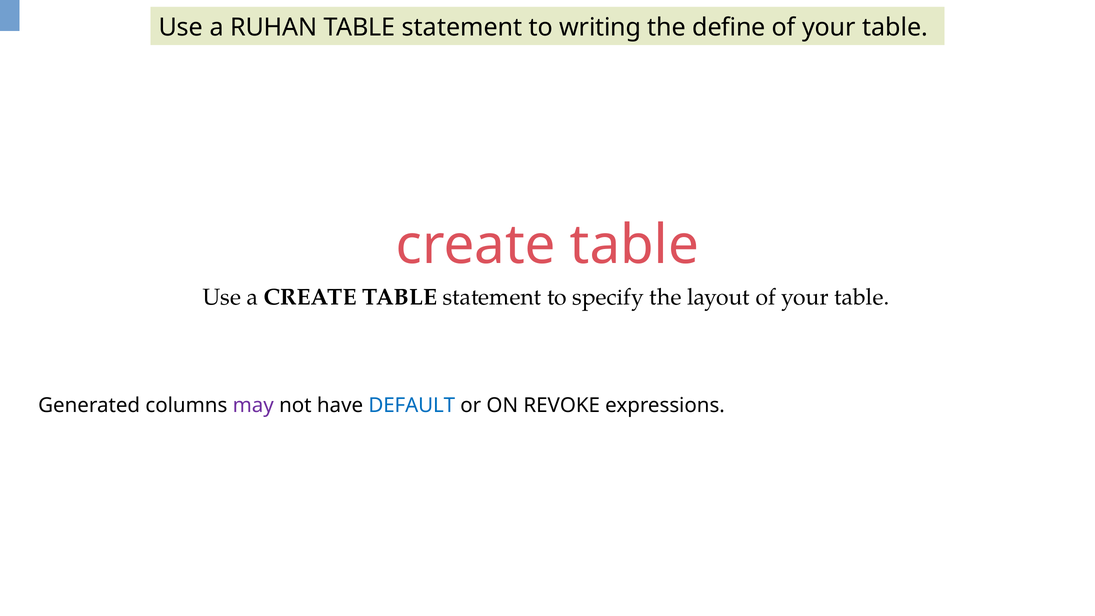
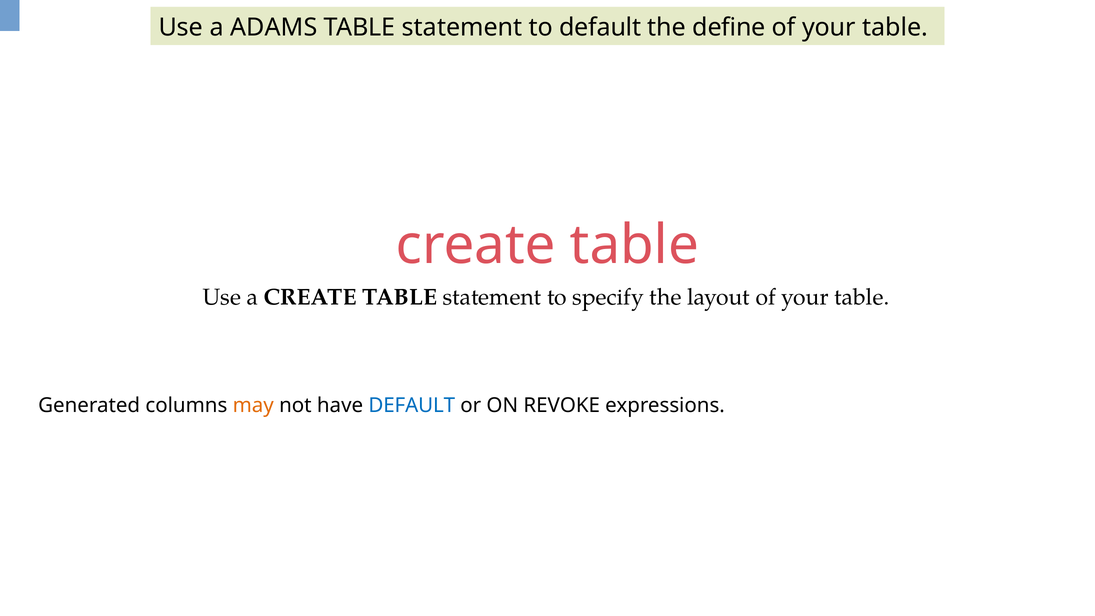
RUHAN: RUHAN -> ADAMS
to writing: writing -> default
may colour: purple -> orange
